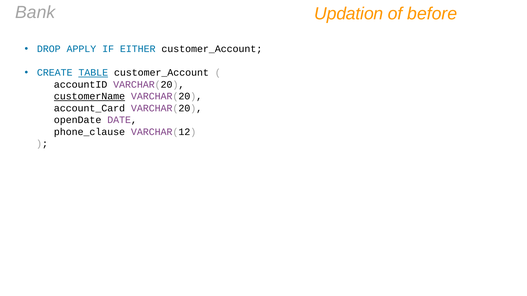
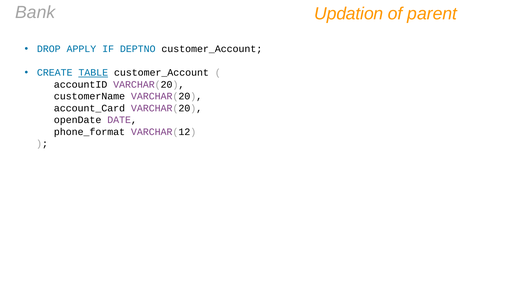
before: before -> parent
EITHER: EITHER -> DEPTNO
customerName underline: present -> none
phone_clause: phone_clause -> phone_format
